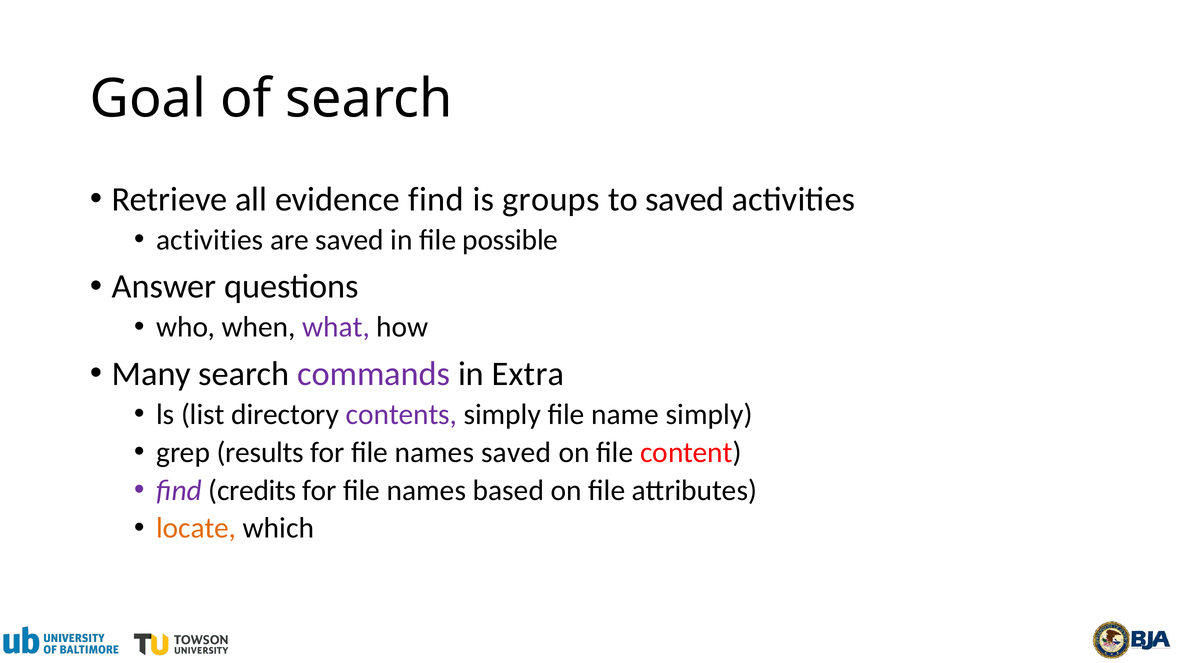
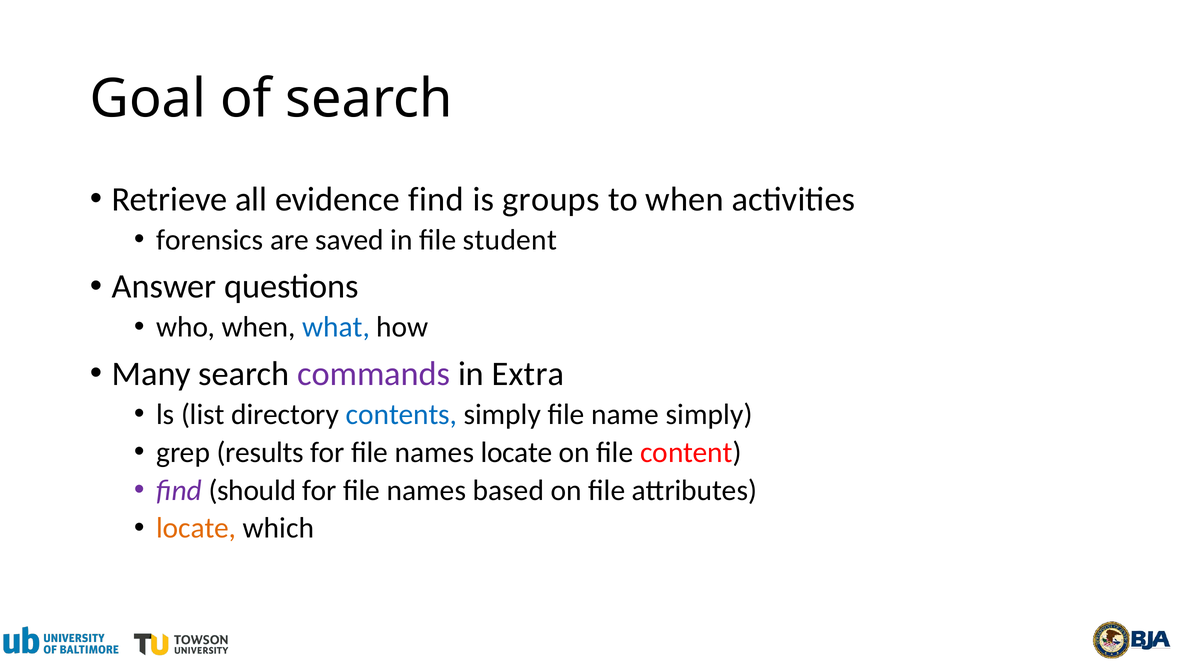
to saved: saved -> when
activities at (210, 240): activities -> forensics
possible: possible -> student
what colour: purple -> blue
contents colour: purple -> blue
names saved: saved -> locate
credits: credits -> should
